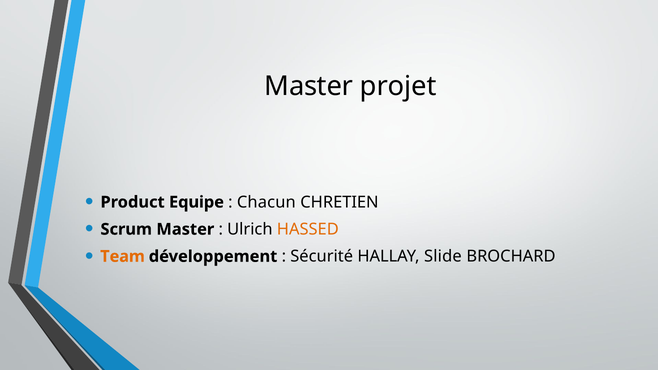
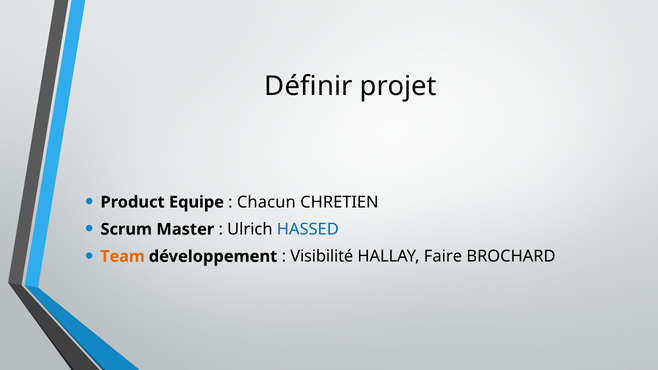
Master at (309, 86): Master -> Définir
HASSED colour: orange -> blue
Sécurité: Sécurité -> Visibilité
Slide: Slide -> Faire
